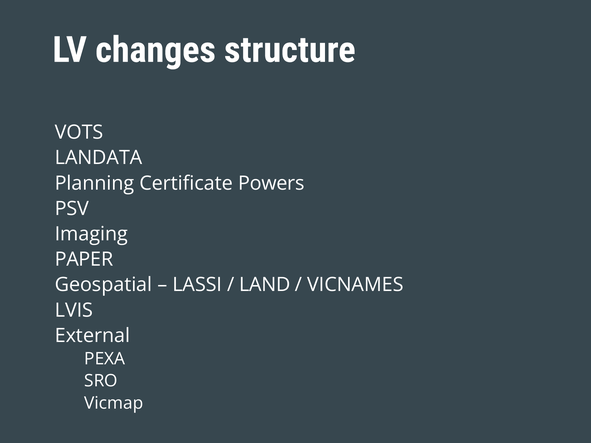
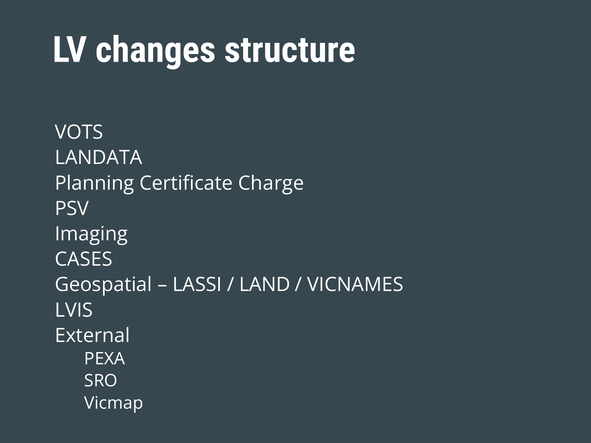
Powers: Powers -> Charge
PAPER: PAPER -> CASES
